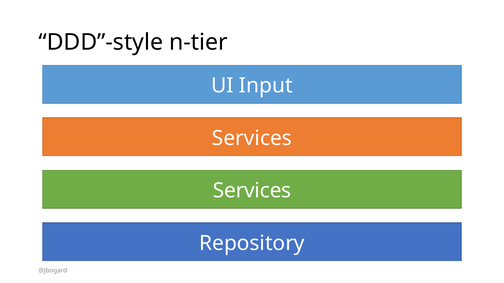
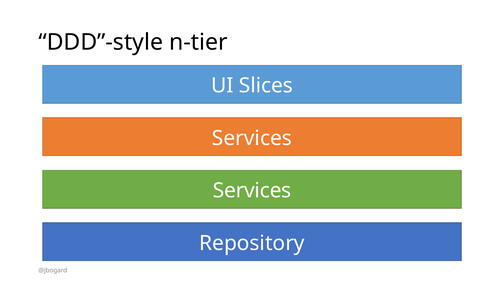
Input: Input -> Slices
